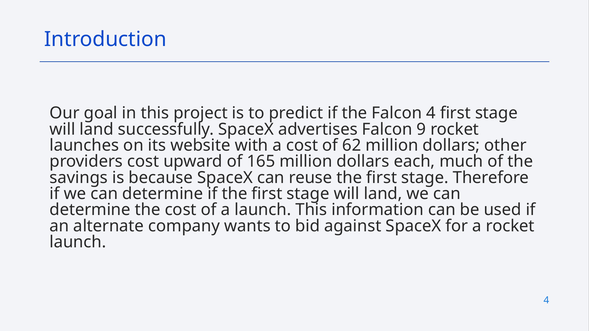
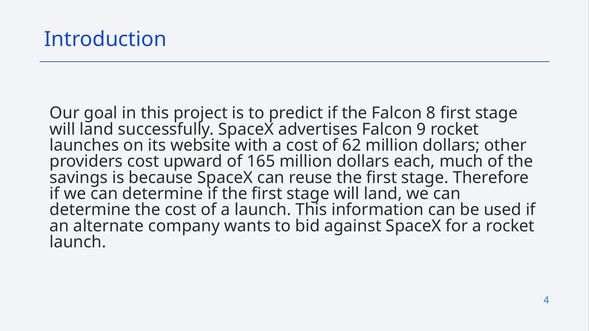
Falcon 4: 4 -> 8
